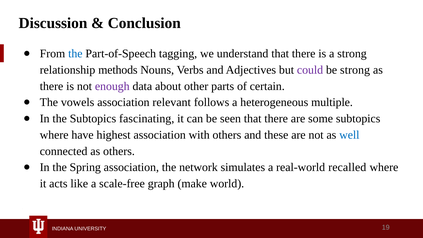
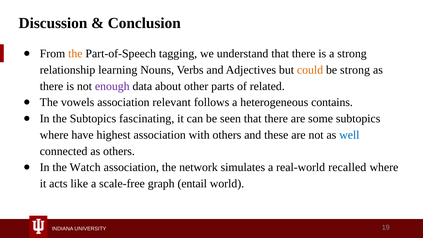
the at (75, 54) colour: blue -> orange
methods: methods -> learning
could colour: purple -> orange
certain: certain -> related
multiple: multiple -> contains
Spring: Spring -> Watch
make: make -> entail
